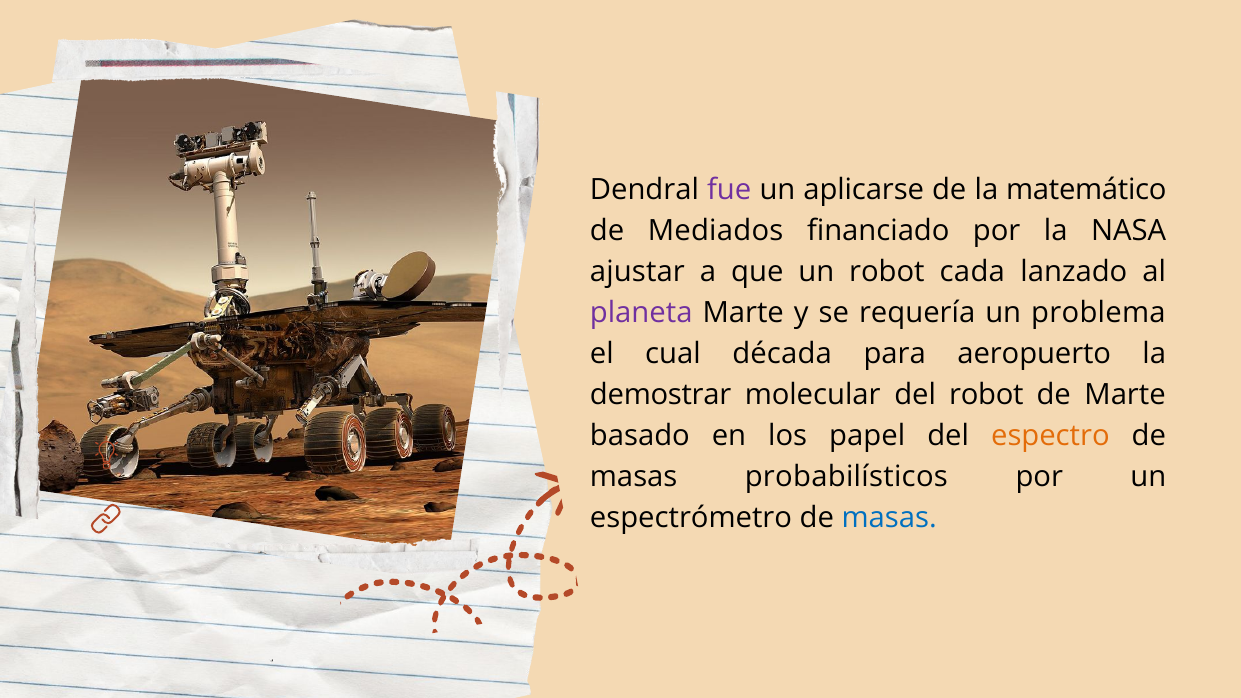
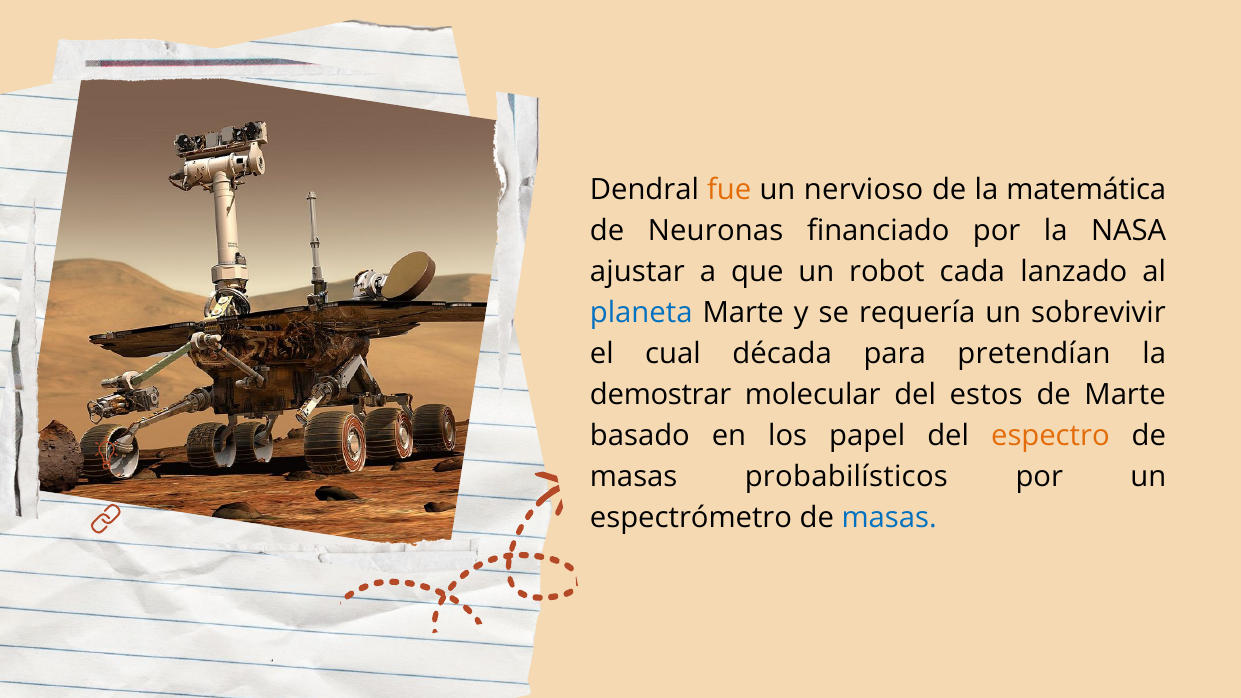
fue colour: purple -> orange
aplicarse: aplicarse -> nervioso
matemático: matemático -> matemática
Mediados: Mediados -> Neuronas
planeta colour: purple -> blue
problema: problema -> sobrevivir
aeropuerto: aeropuerto -> pretendían
del robot: robot -> estos
